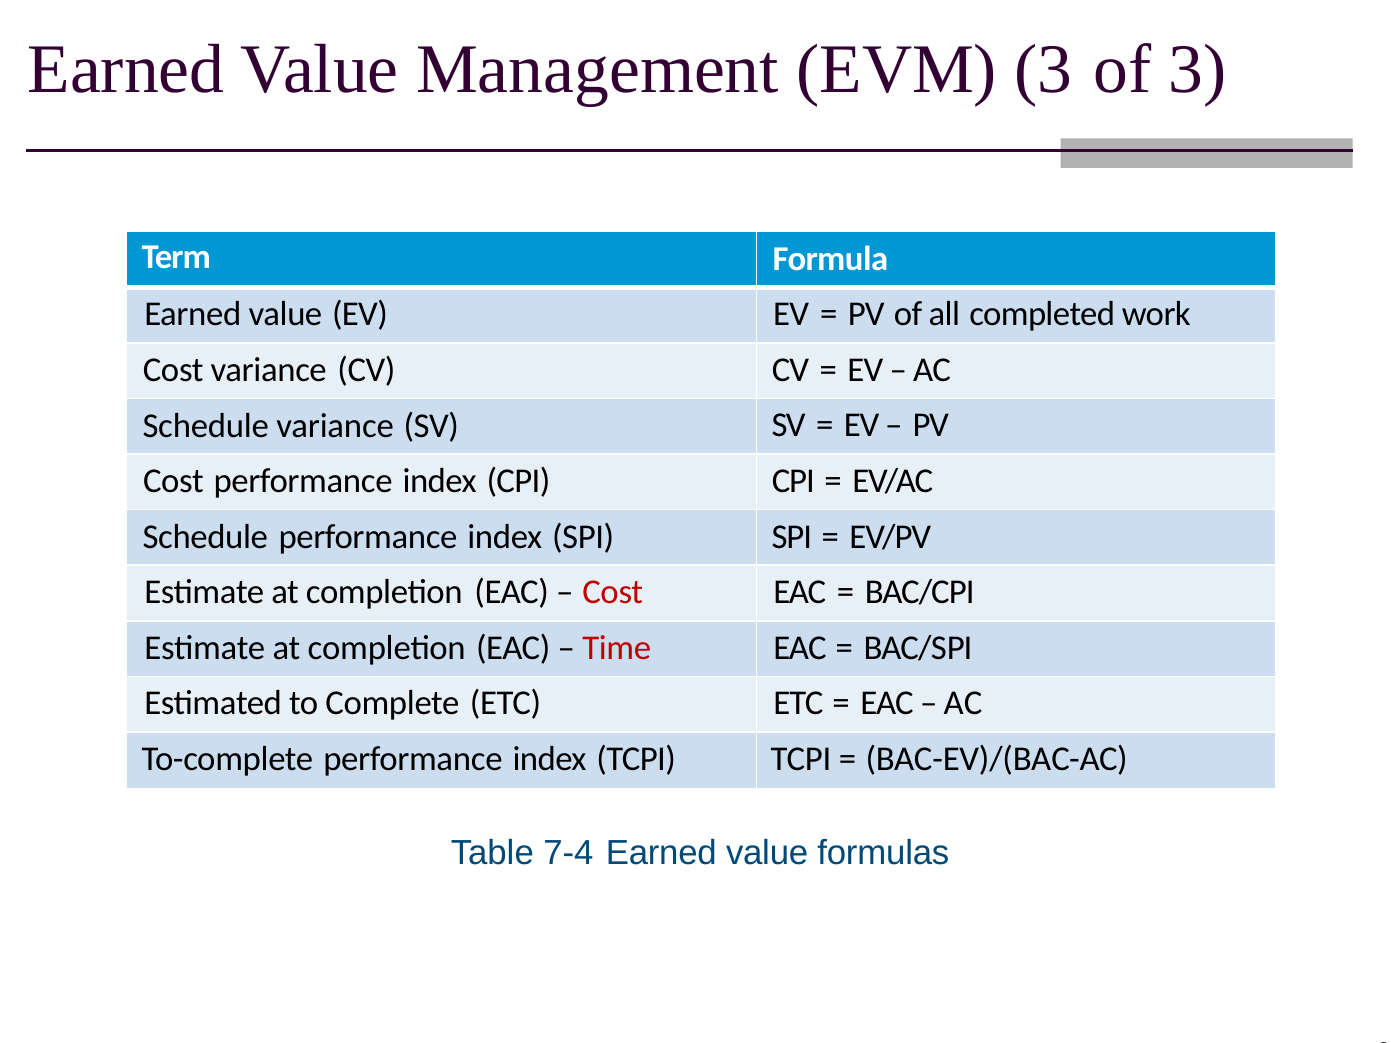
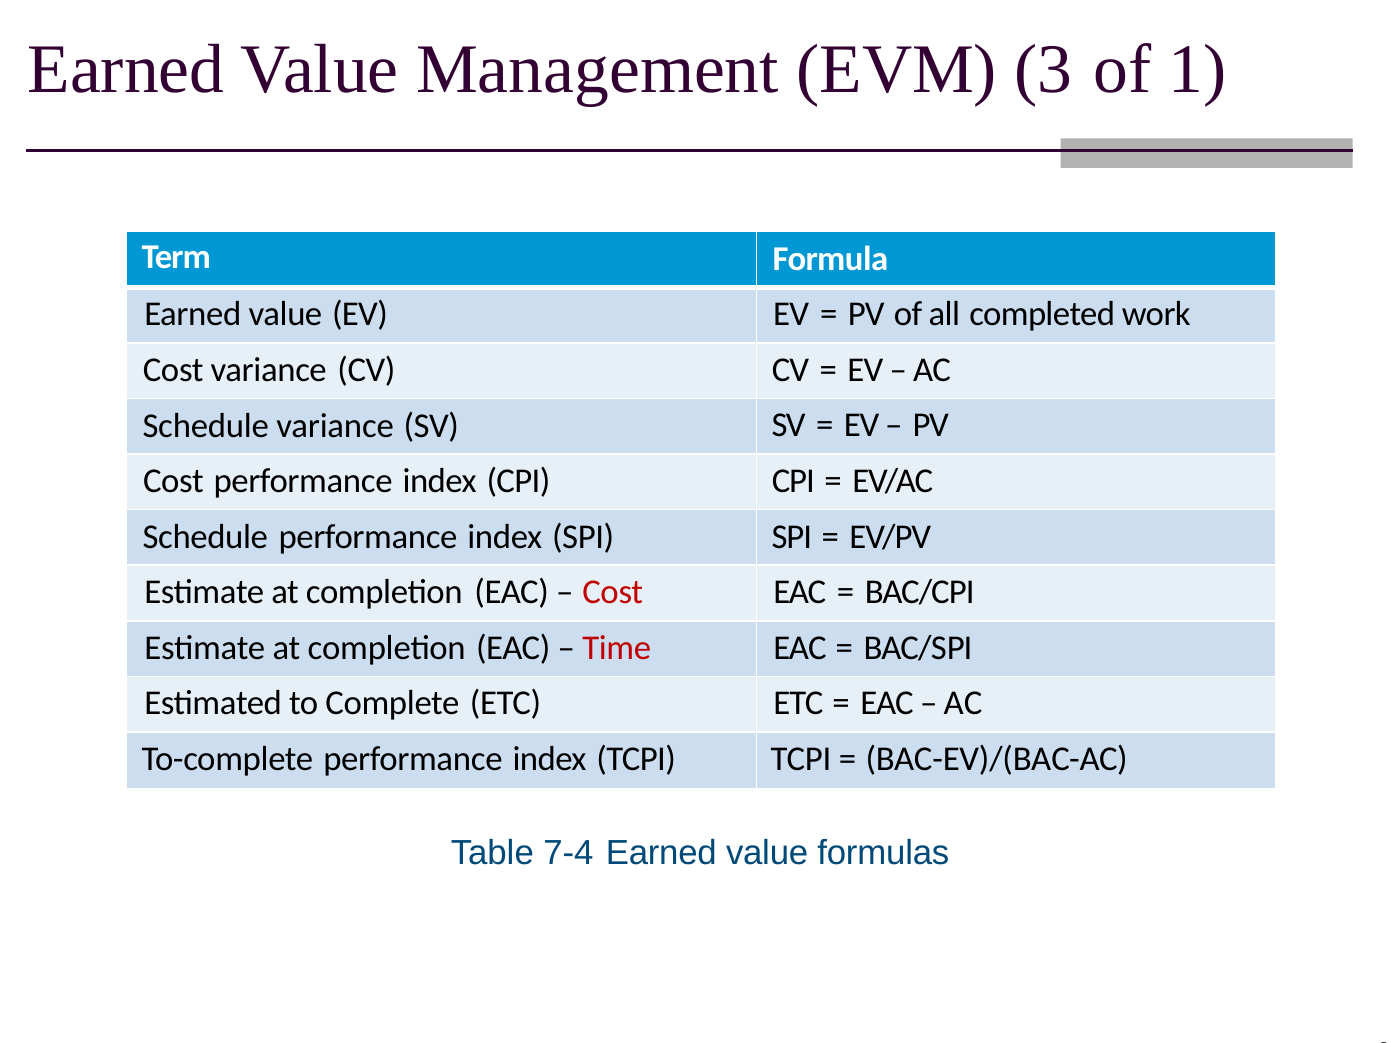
of 3: 3 -> 1
